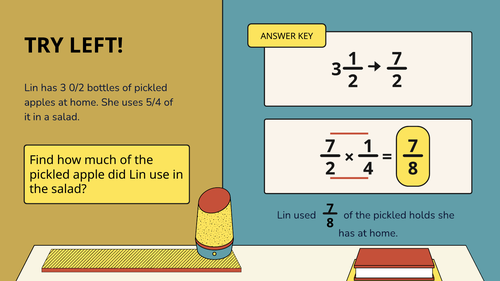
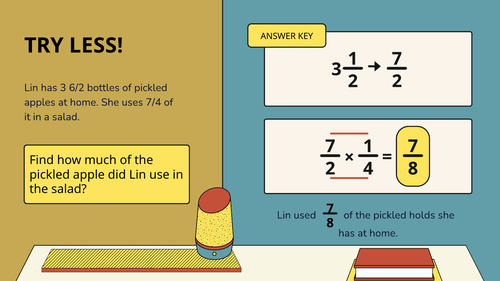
LEFT: LEFT -> LESS
0/2: 0/2 -> 6/2
5/4: 5/4 -> 7/4
